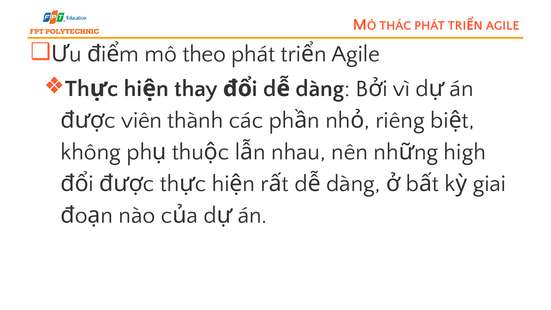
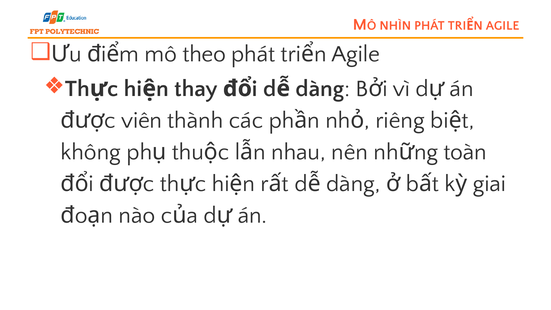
THÁC: THÁC -> NHÌN
high: high -> toàn
